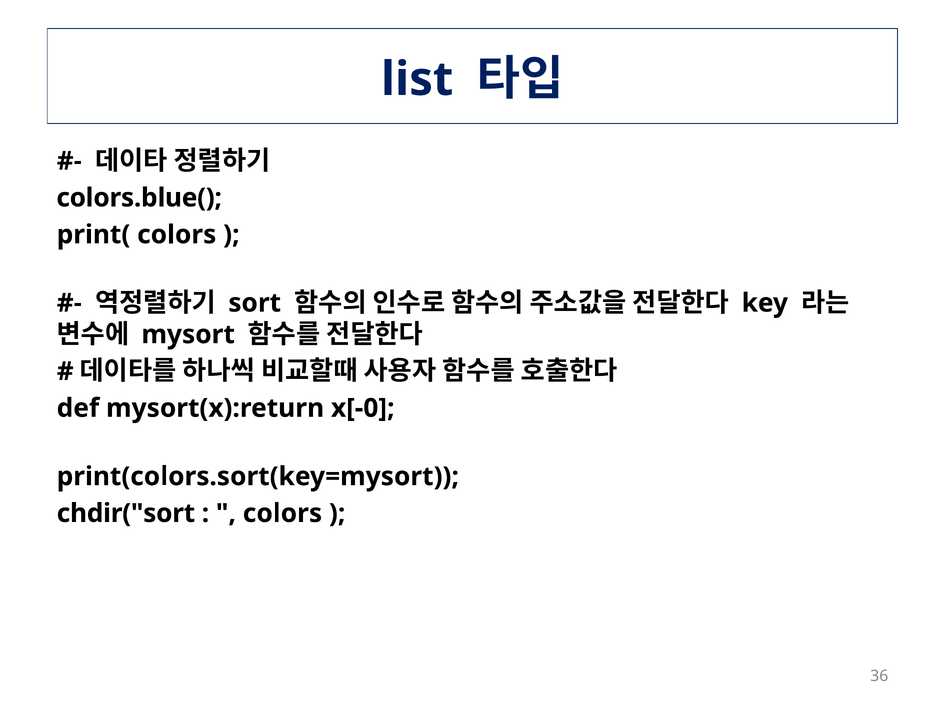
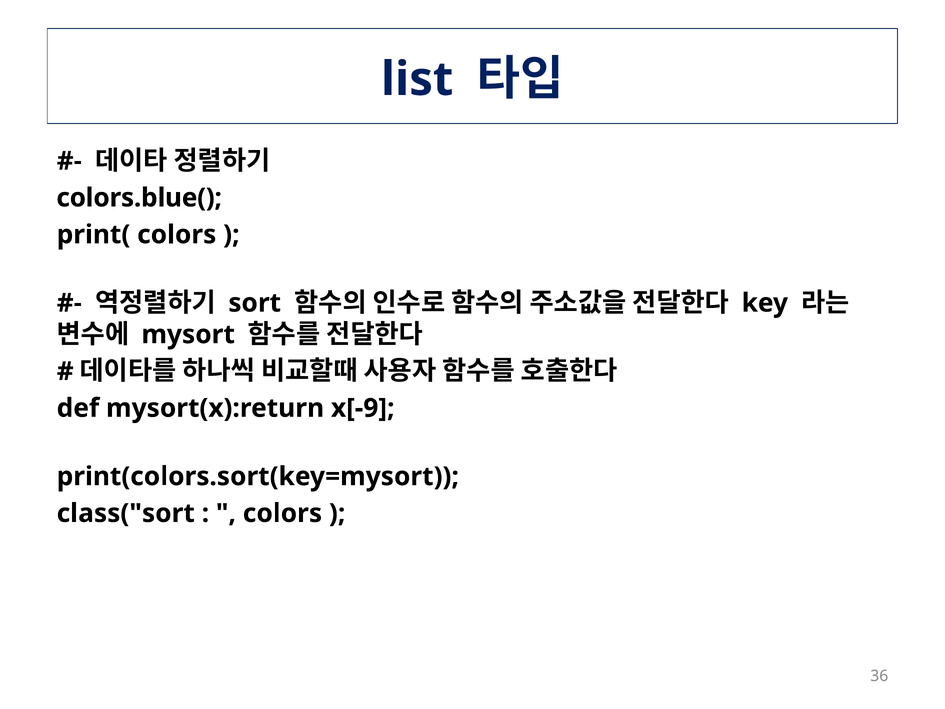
x[-0: x[-0 -> x[-9
chdir("sort: chdir("sort -> class("sort
